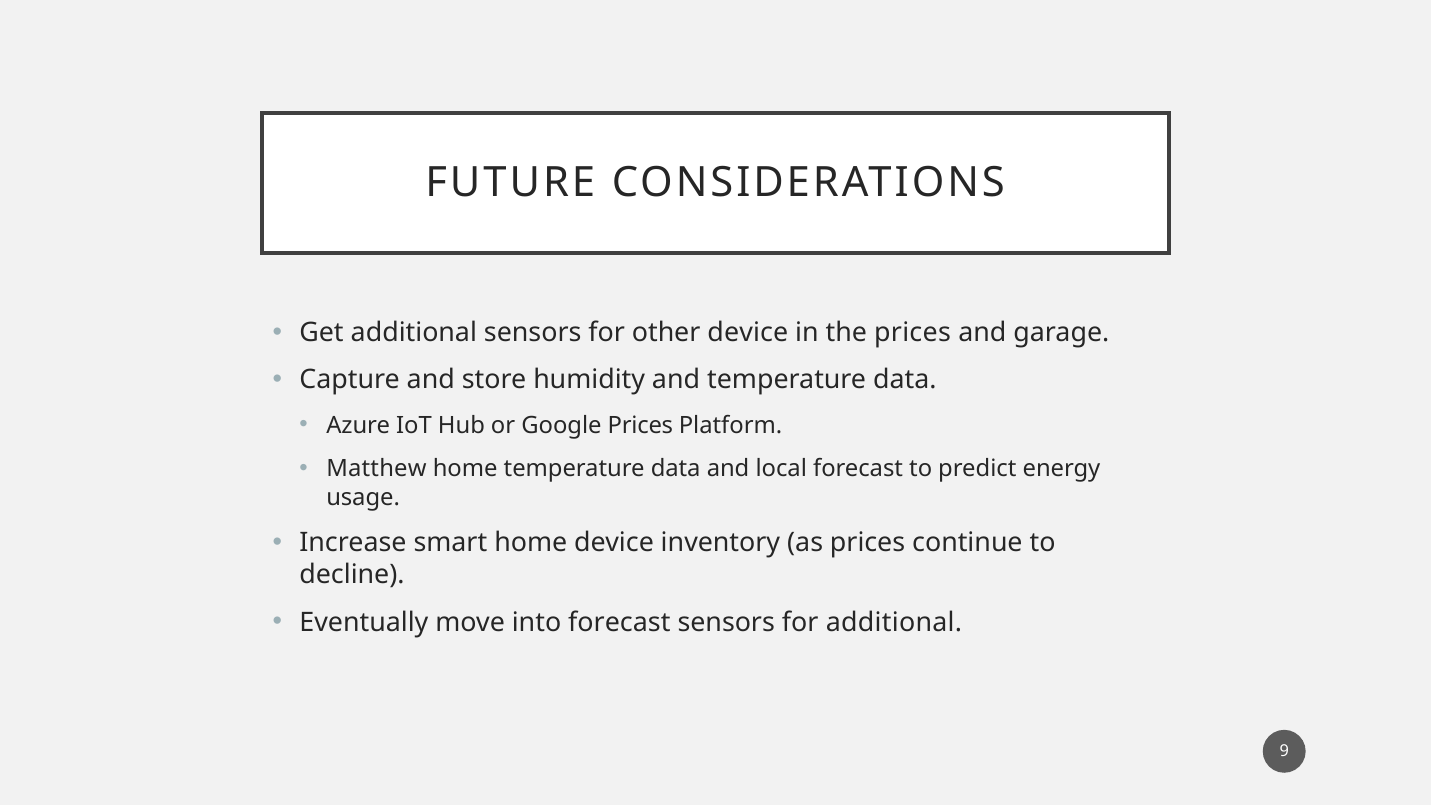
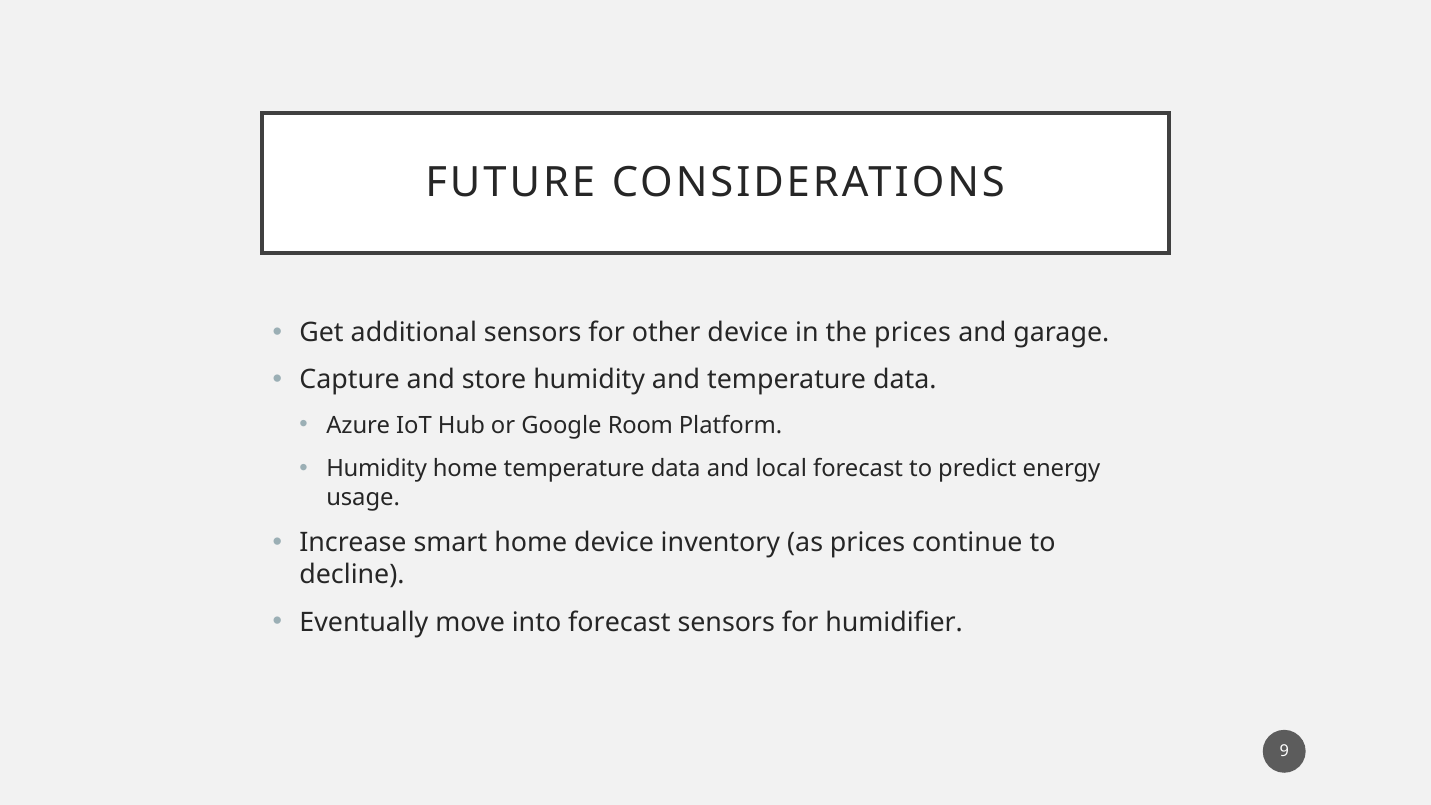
Google Prices: Prices -> Room
Matthew at (376, 469): Matthew -> Humidity
for additional: additional -> humidifier
